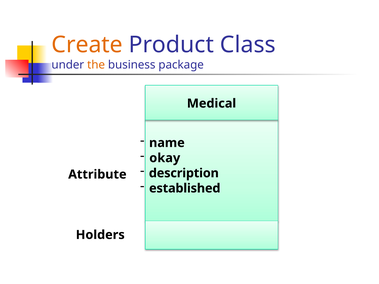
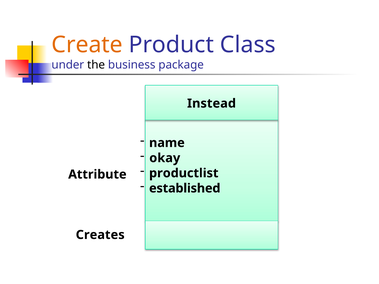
the colour: orange -> black
Medical: Medical -> Instead
description: description -> productlist
Holders: Holders -> Creates
